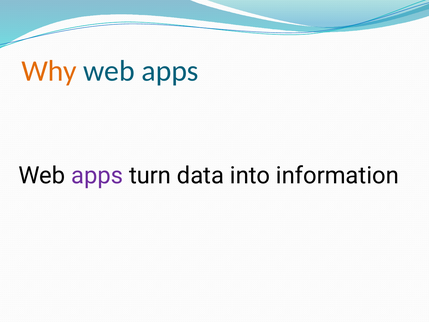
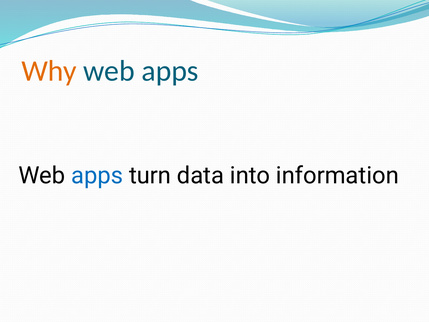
apps at (97, 175) colour: purple -> blue
